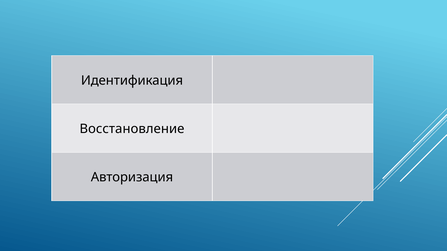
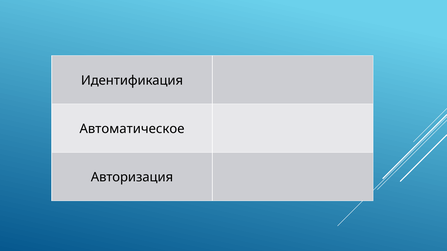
Восстановление: Восстановление -> Автоматическое
